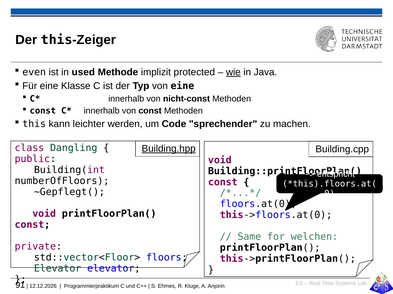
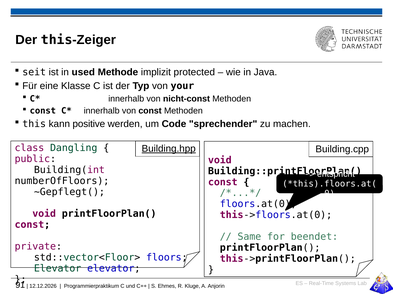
even: even -> seit
wie underline: present -> none
von eine: eine -> your
leichter: leichter -> positive
welchen: welchen -> beendet
